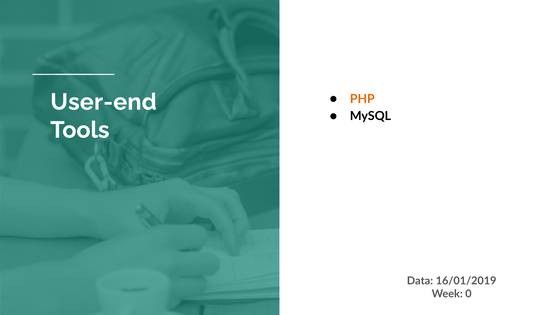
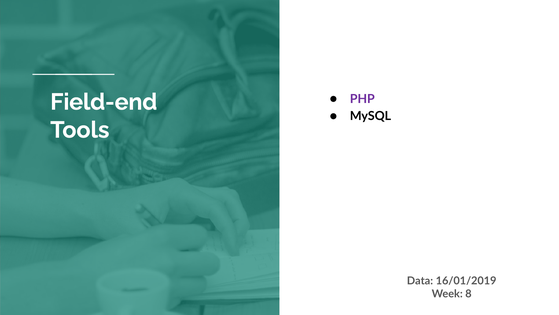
User-end: User-end -> Field-end
PHP colour: orange -> purple
0: 0 -> 8
